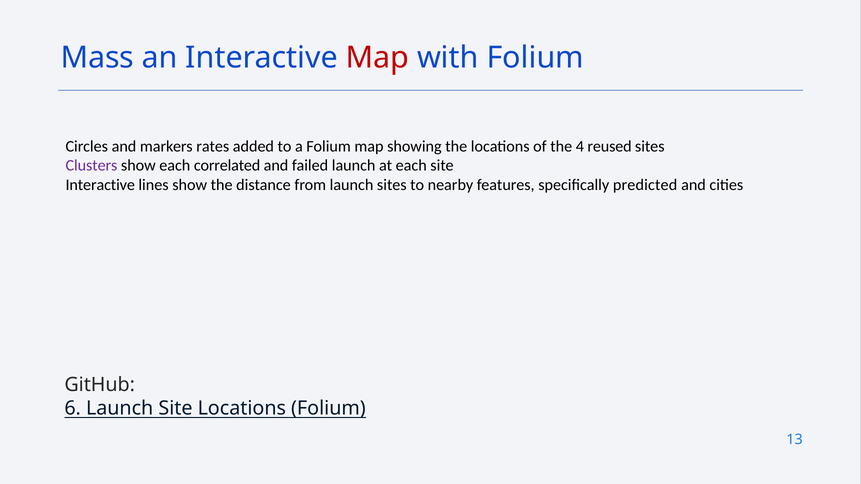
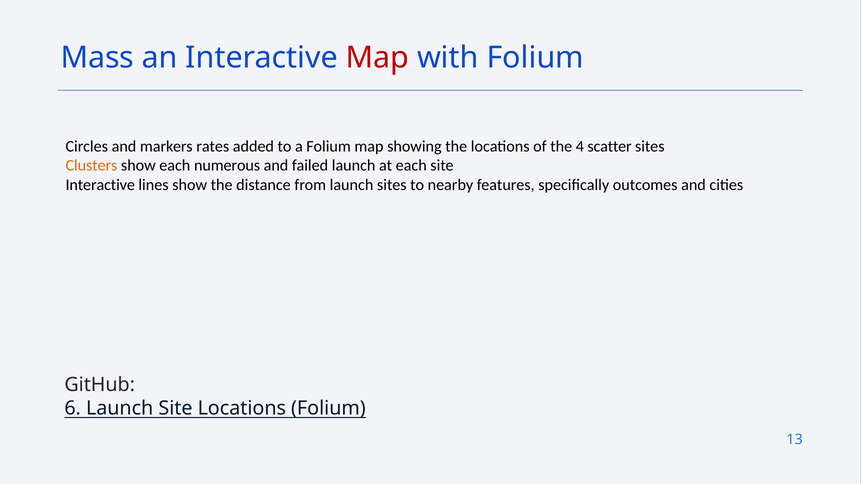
reused: reused -> scatter
Clusters colour: purple -> orange
correlated: correlated -> numerous
predicted: predicted -> outcomes
